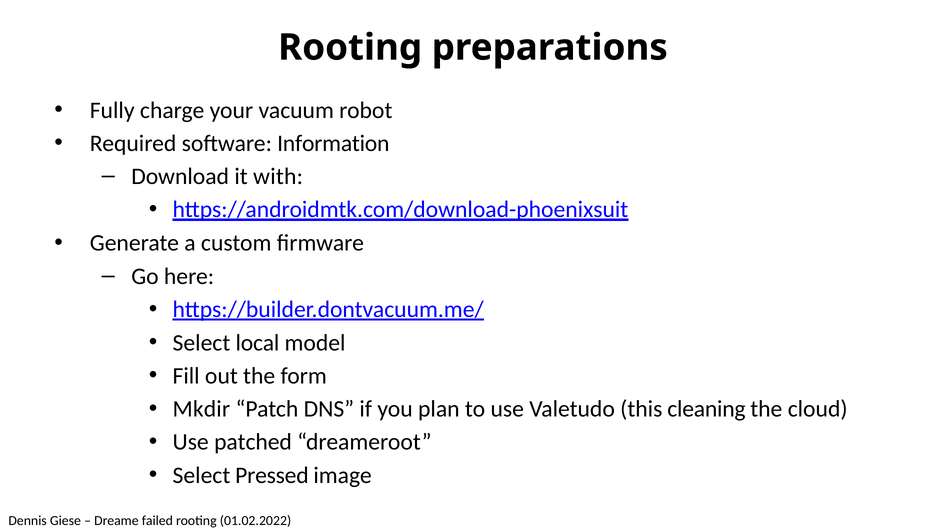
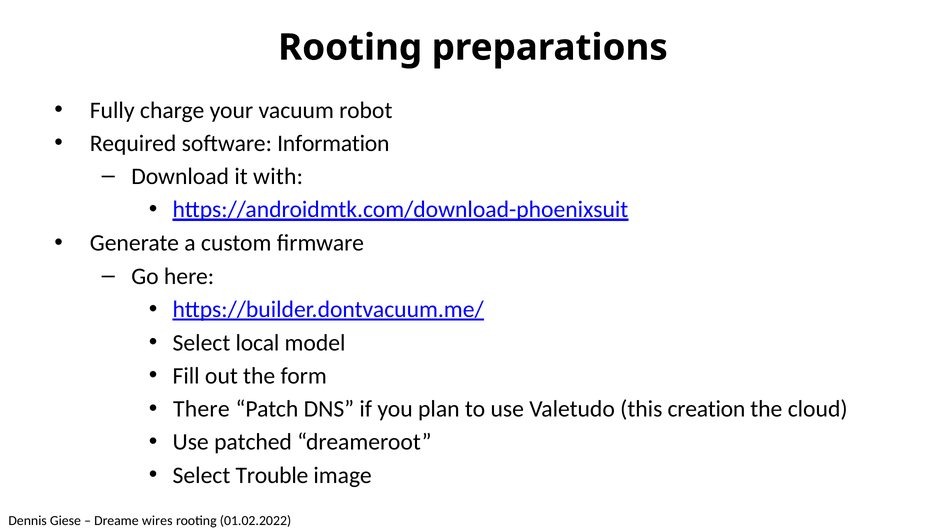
Mkdir: Mkdir -> There
cleaning: cleaning -> creation
Pressed: Pressed -> Trouble
failed: failed -> wires
